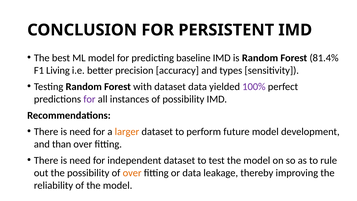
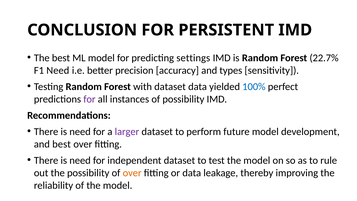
baseline: baseline -> settings
81.4%: 81.4% -> 22.7%
F1 Living: Living -> Need
100% colour: purple -> blue
larger colour: orange -> purple
and than: than -> best
